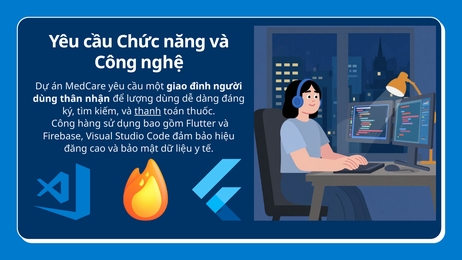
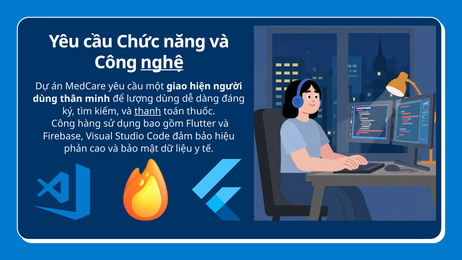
nghệ underline: none -> present
đình: đình -> hiện
nhận: nhận -> minh
đăng: đăng -> phản
